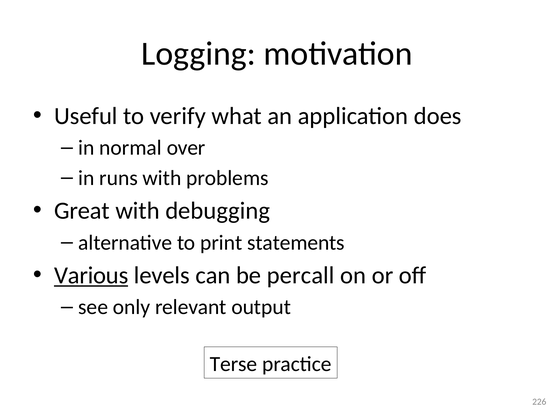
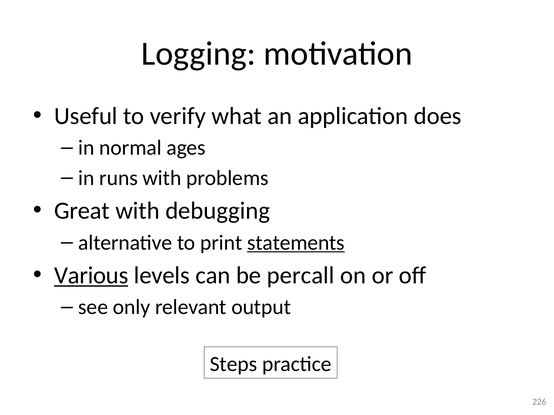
over: over -> ages
statements underline: none -> present
Terse: Terse -> Steps
